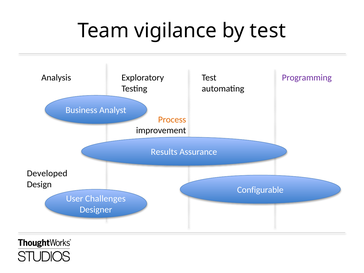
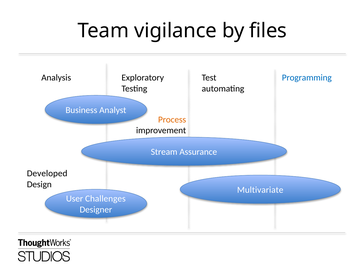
by test: test -> files
Programming colour: purple -> blue
Results: Results -> Stream
Configurable: Configurable -> Multivariate
